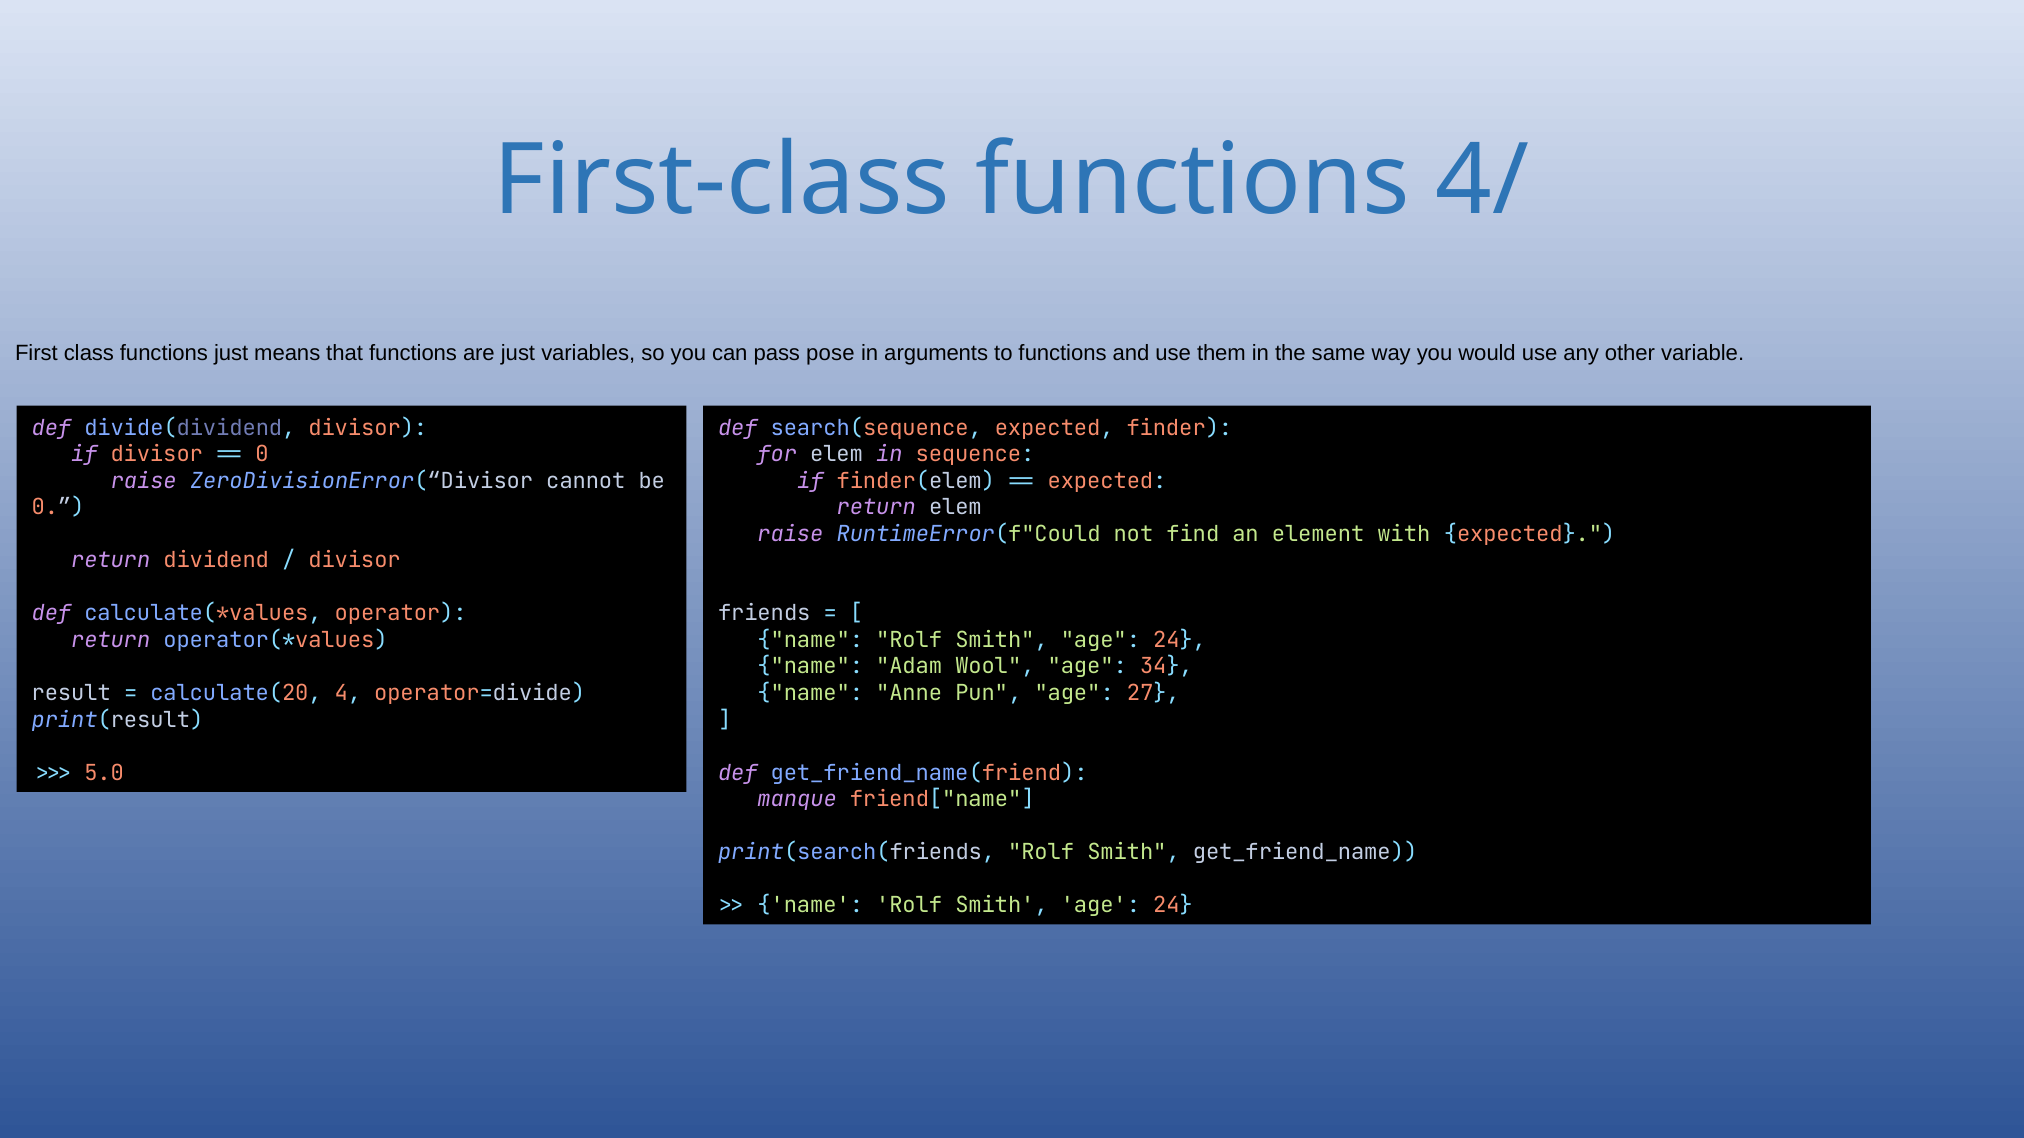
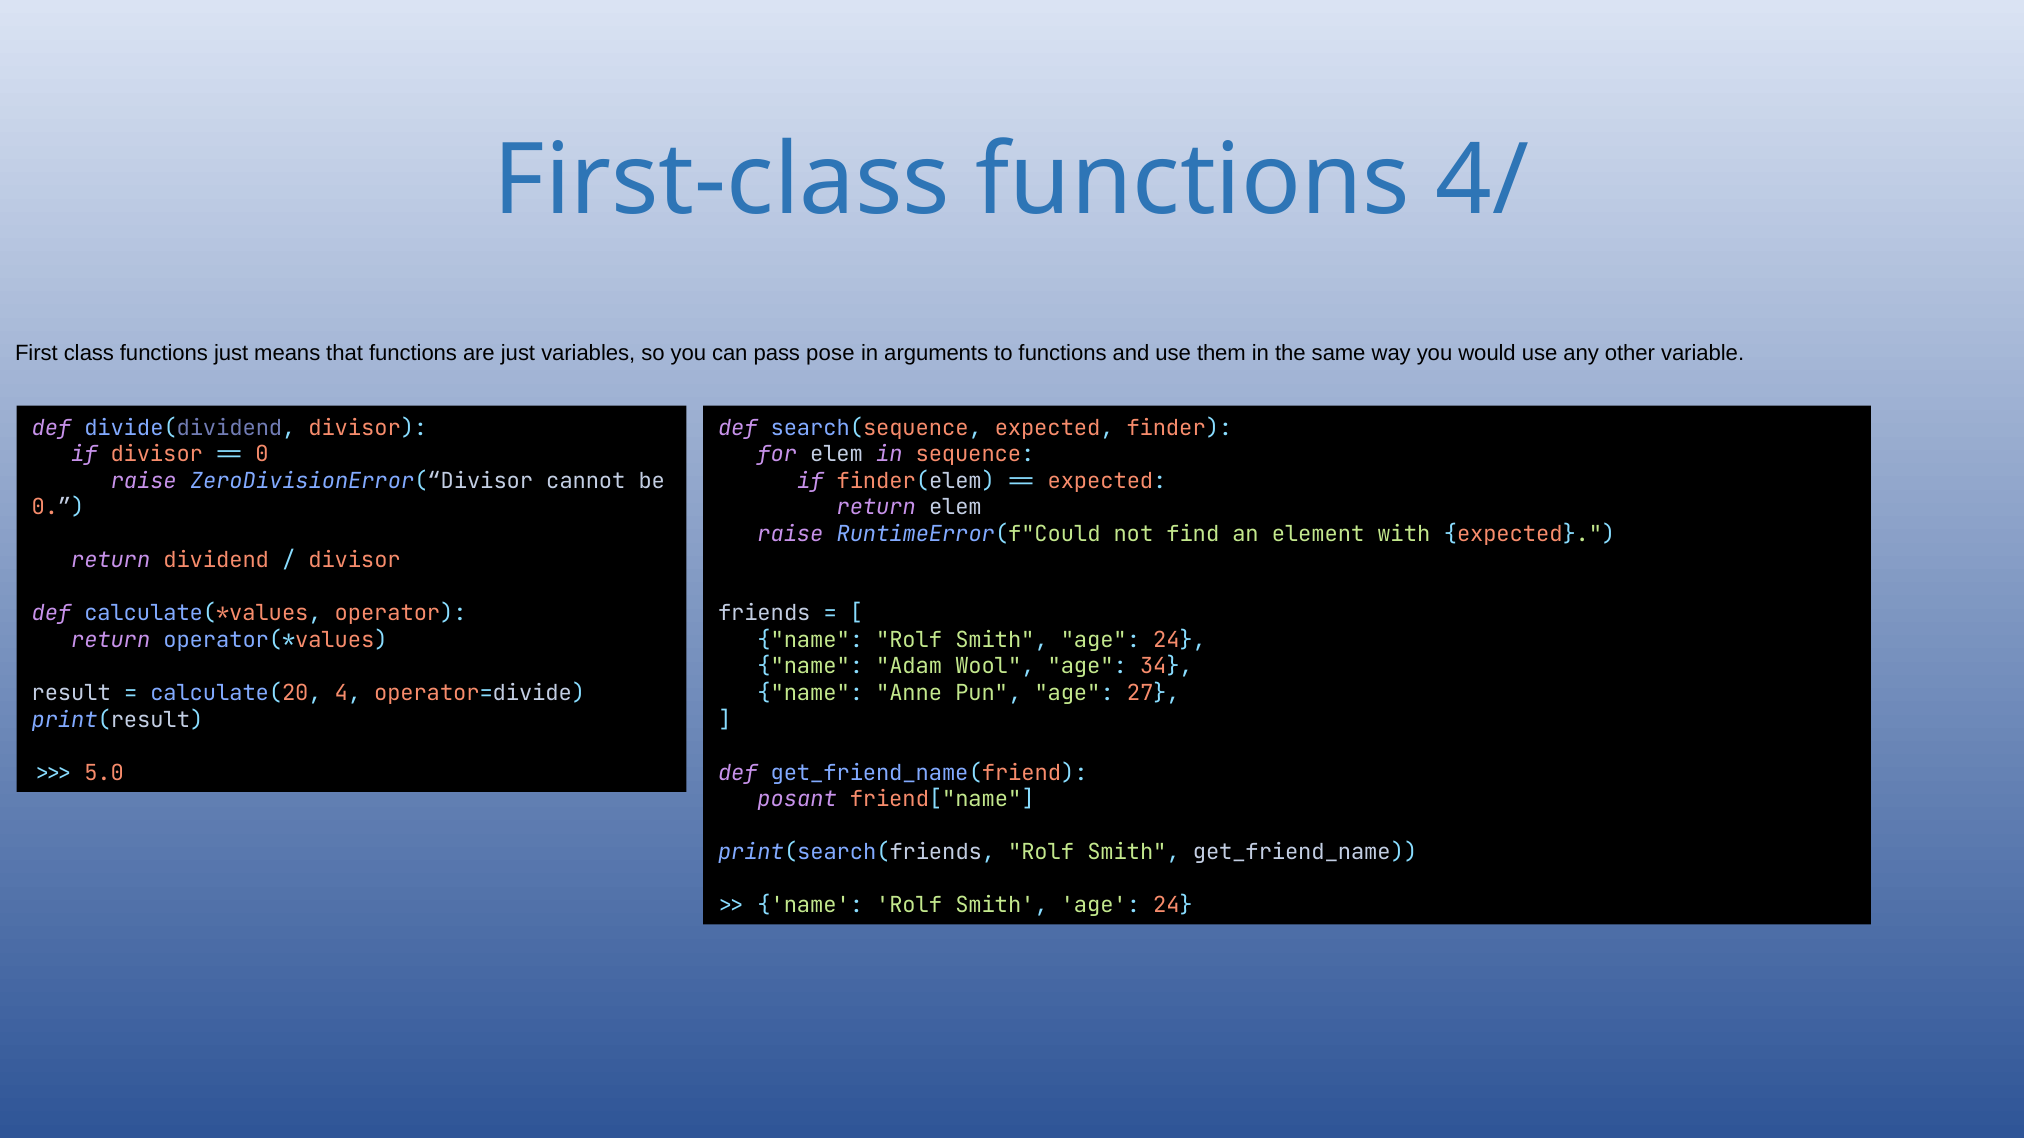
manque: manque -> posant
